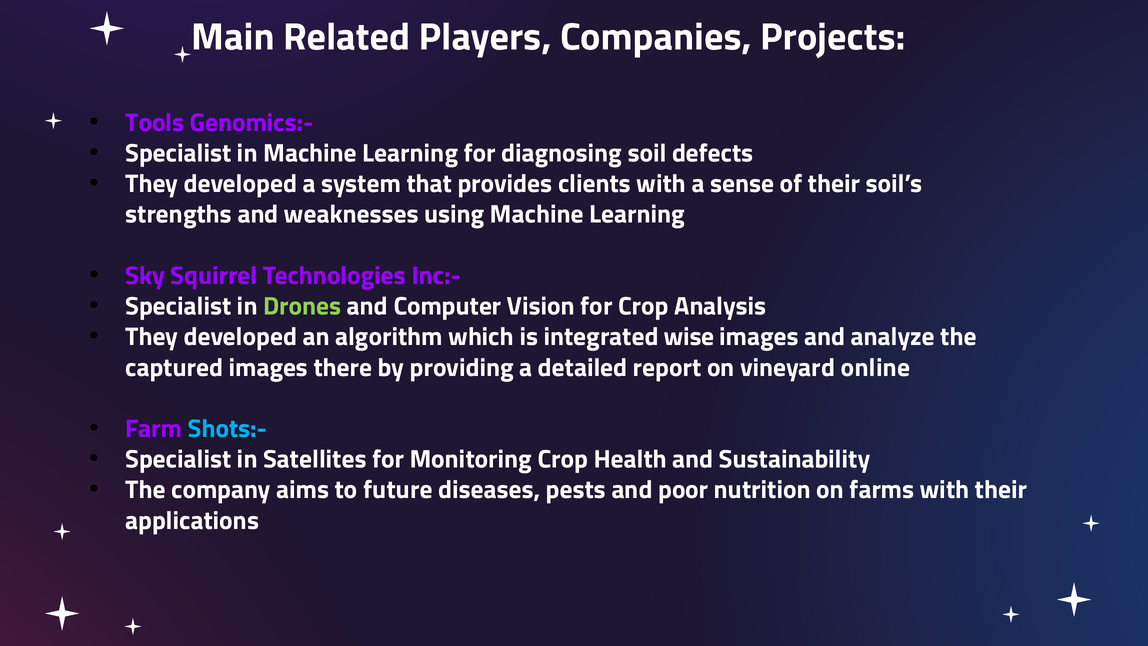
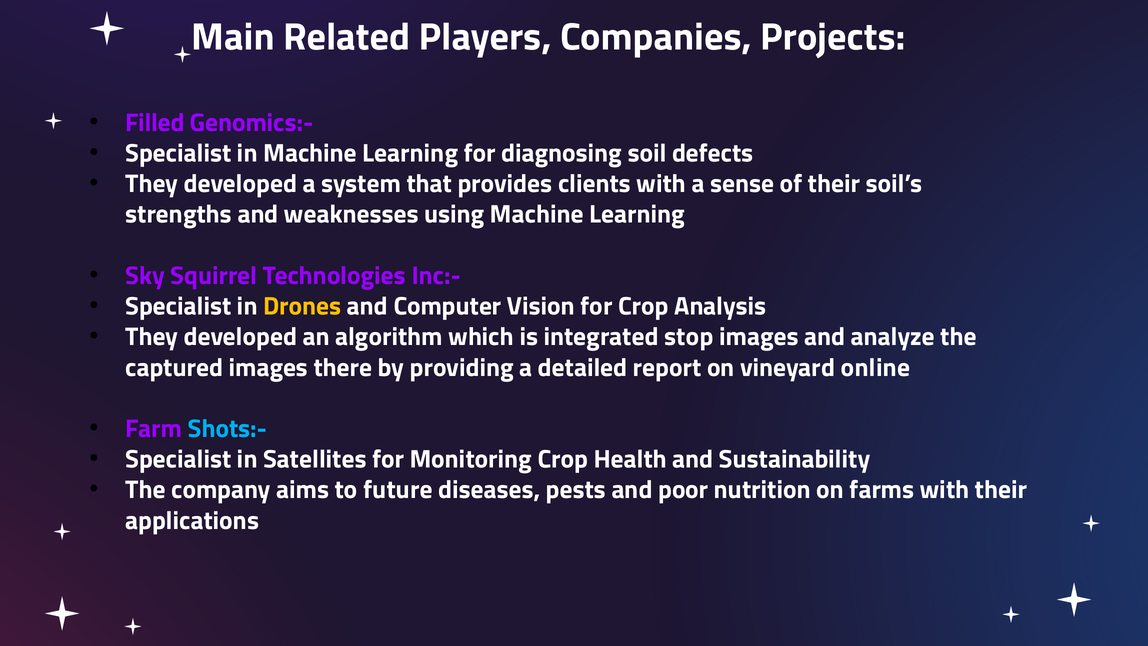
Tools: Tools -> Filled
Drones colour: light green -> yellow
wise: wise -> stop
